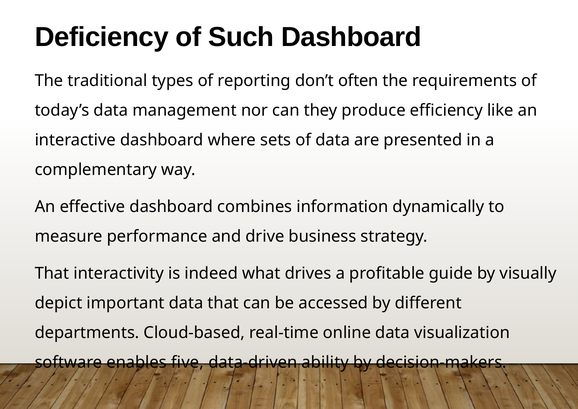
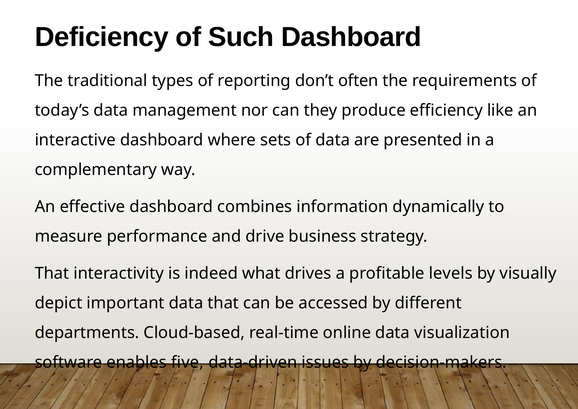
guide: guide -> levels
ability: ability -> issues
